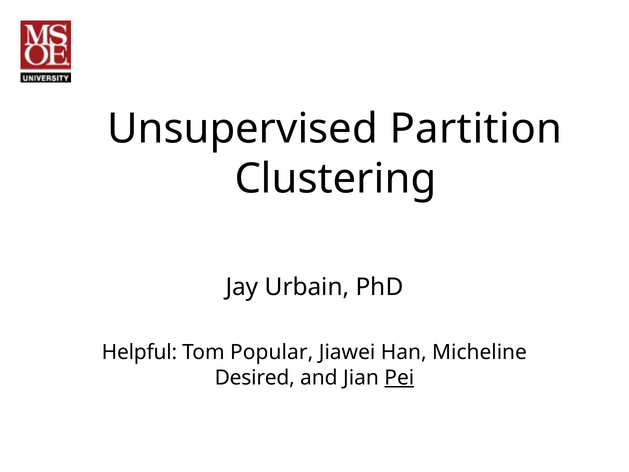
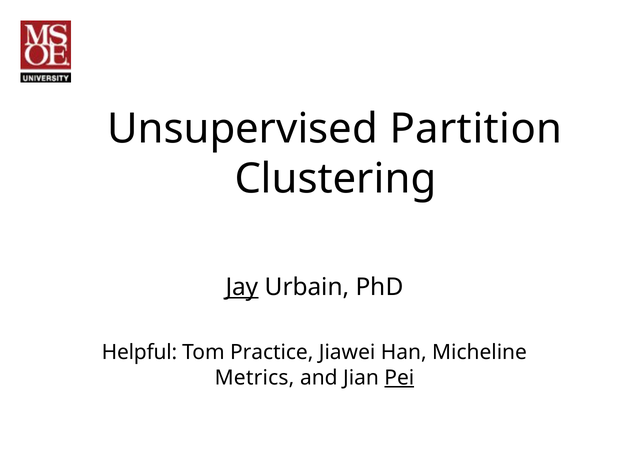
Jay underline: none -> present
Popular: Popular -> Practice
Desired: Desired -> Metrics
